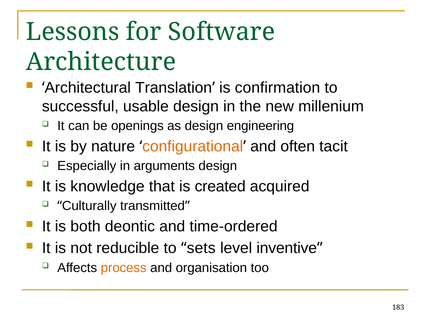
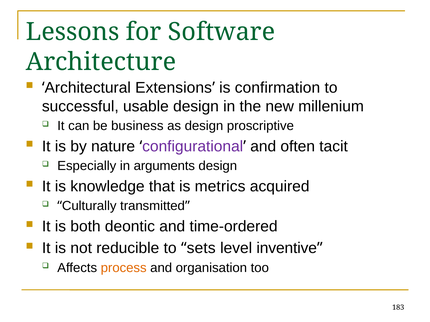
Translation: Translation -> Extensions
openings: openings -> business
engineering: engineering -> proscriptive
configurational colour: orange -> purple
created: created -> metrics
